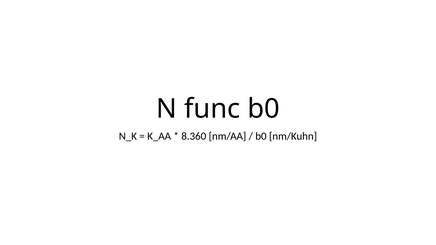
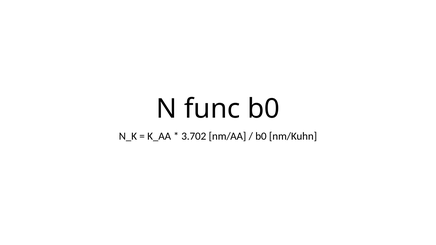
8.360: 8.360 -> 3.702
